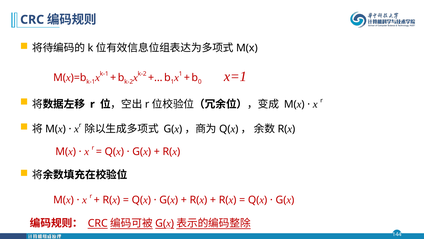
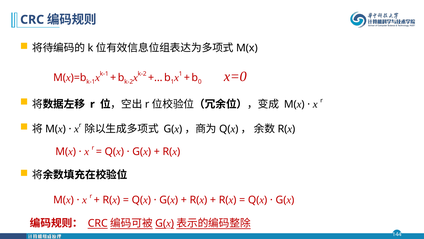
x=1: x=1 -> x=0
